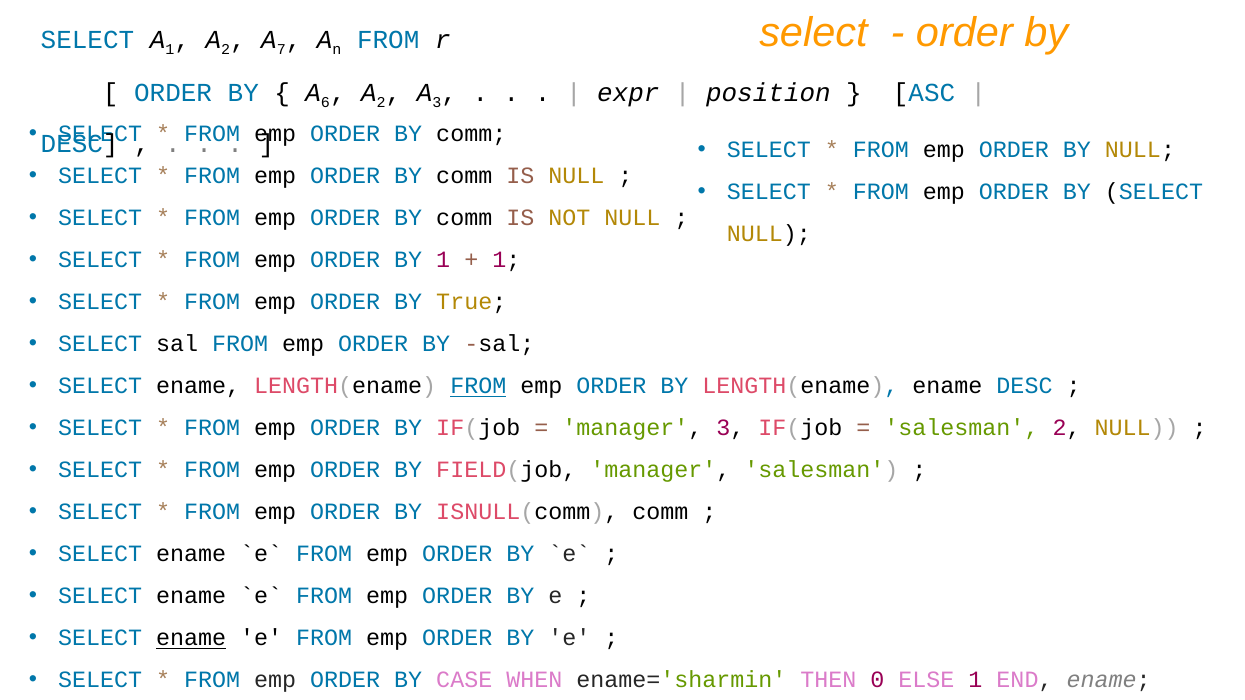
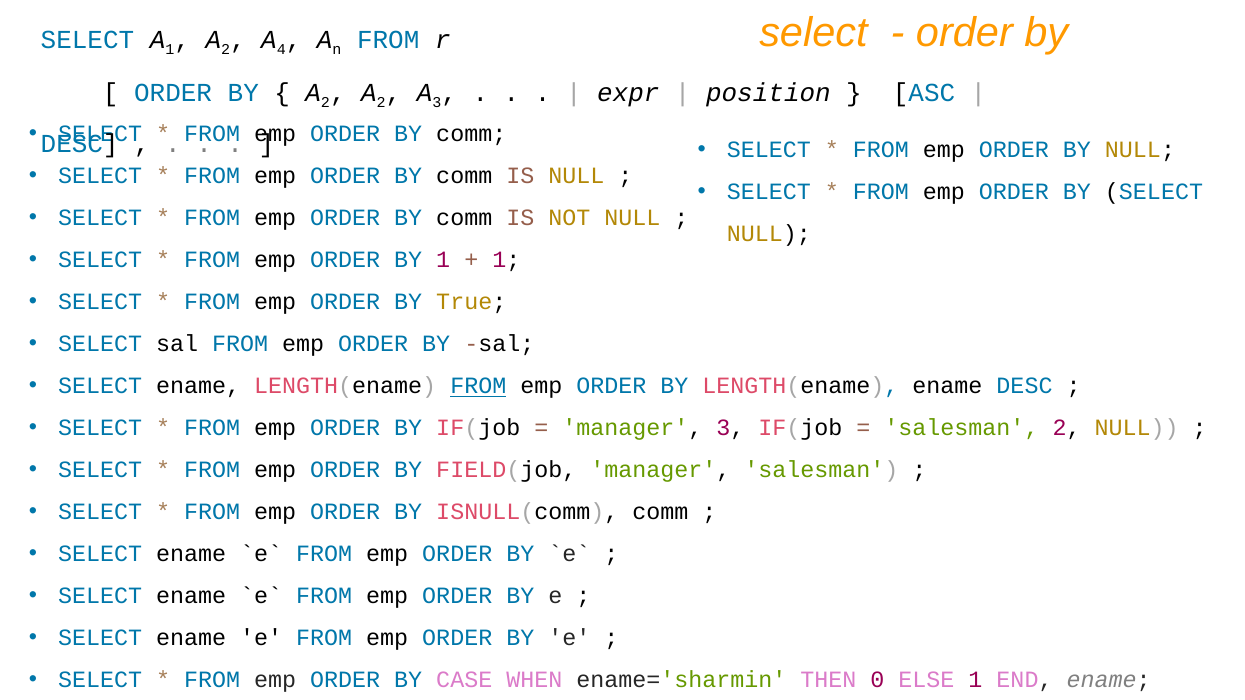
7: 7 -> 4
6 at (325, 103): 6 -> 2
ename at (191, 639) underline: present -> none
